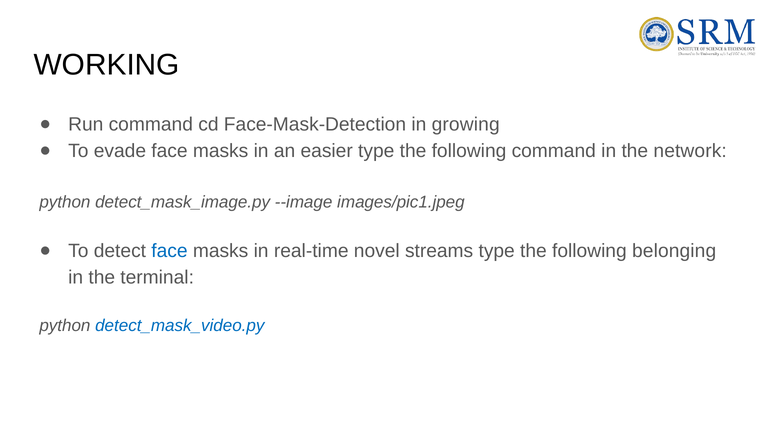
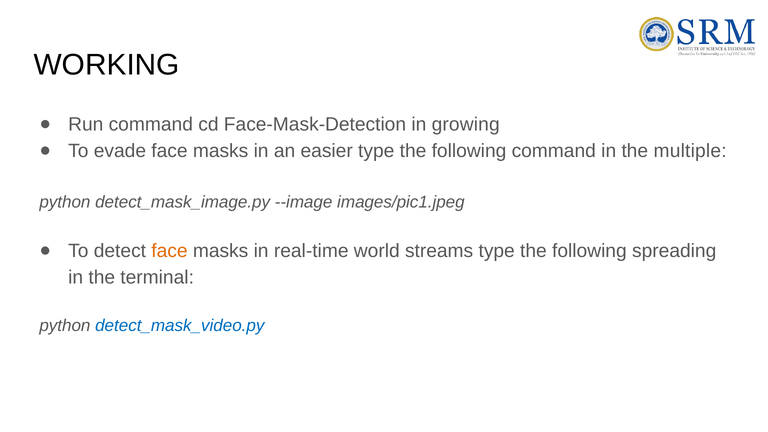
network: network -> multiple
face at (169, 251) colour: blue -> orange
novel: novel -> world
belonging: belonging -> spreading
